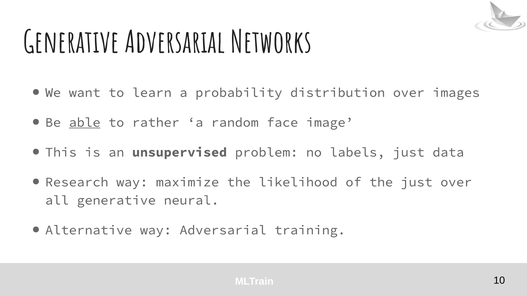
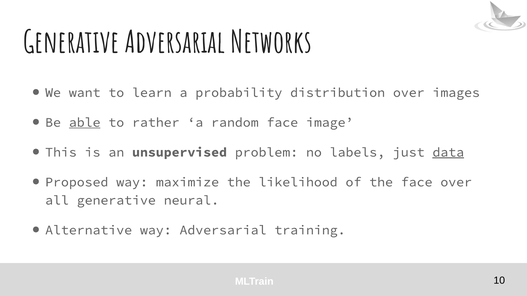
data underline: none -> present
Research: Research -> Proposed
the just: just -> face
